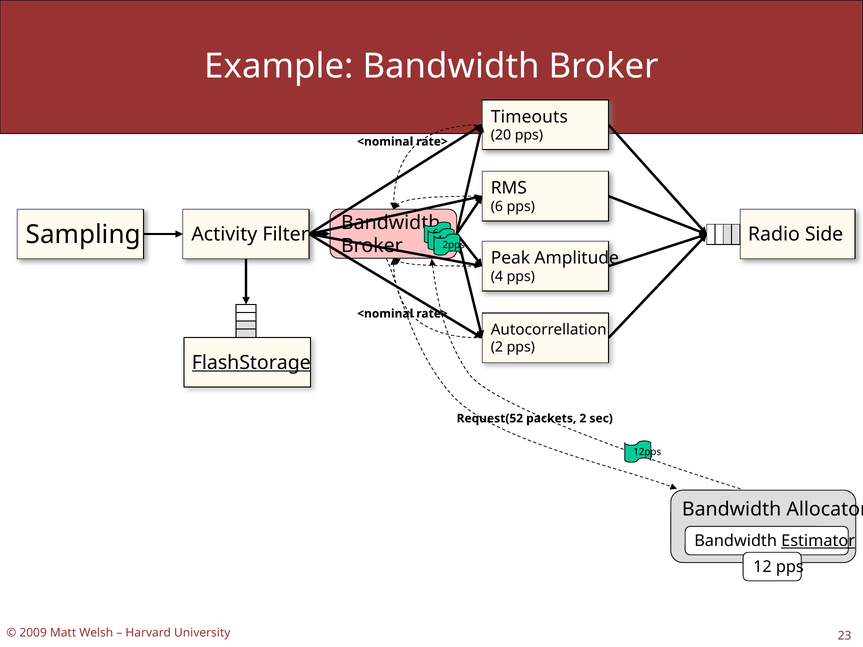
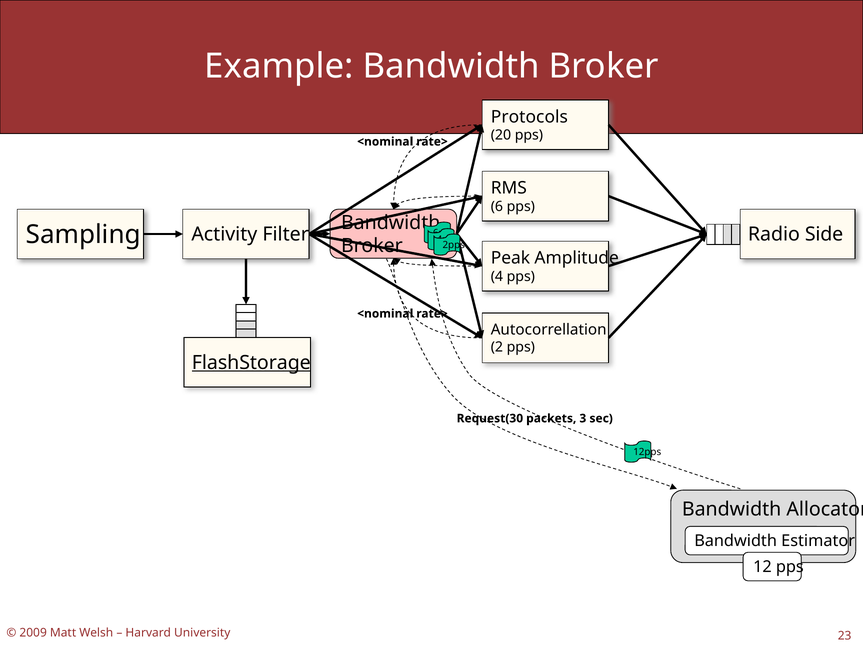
Timeouts: Timeouts -> Protocols
Request(52: Request(52 -> Request(30
packets 2: 2 -> 3
Estimator underline: present -> none
